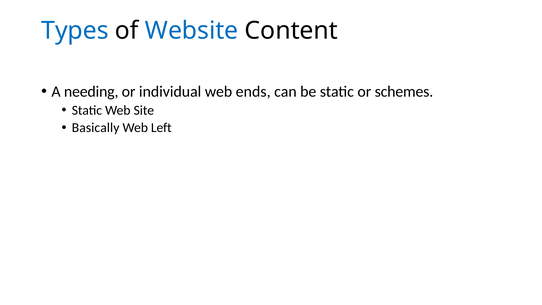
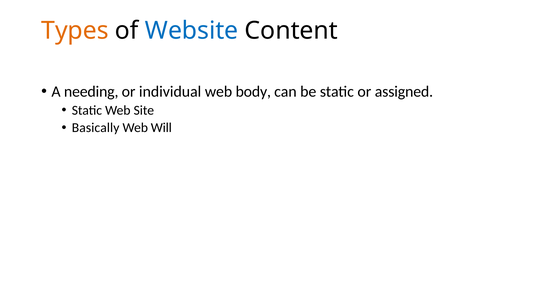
Types colour: blue -> orange
ends: ends -> body
schemes: schemes -> assigned
Left: Left -> Will
